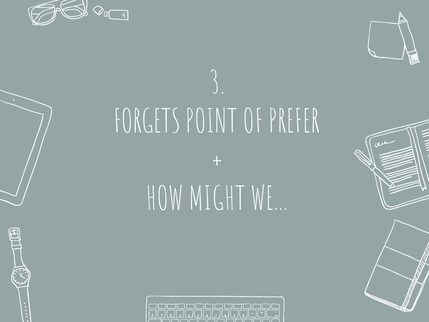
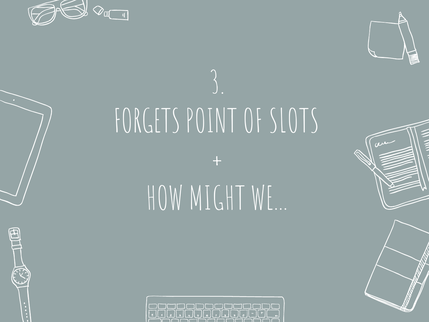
PREFER: PREFER -> SLOTS
